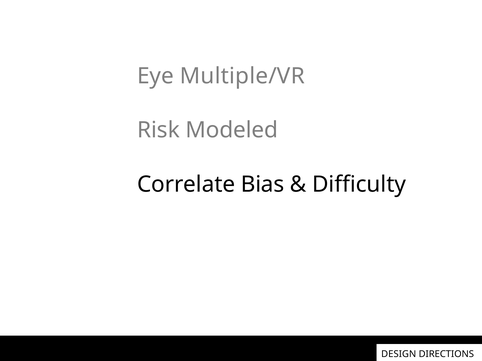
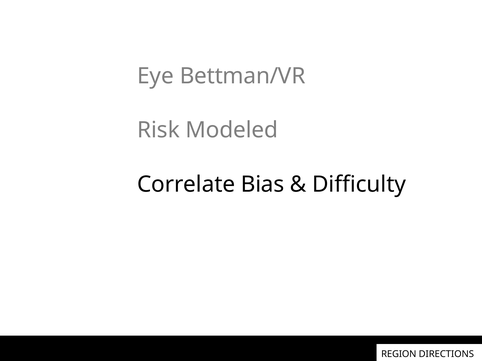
Multiple/VR: Multiple/VR -> Bettman/VR
DESIGN: DESIGN -> REGION
